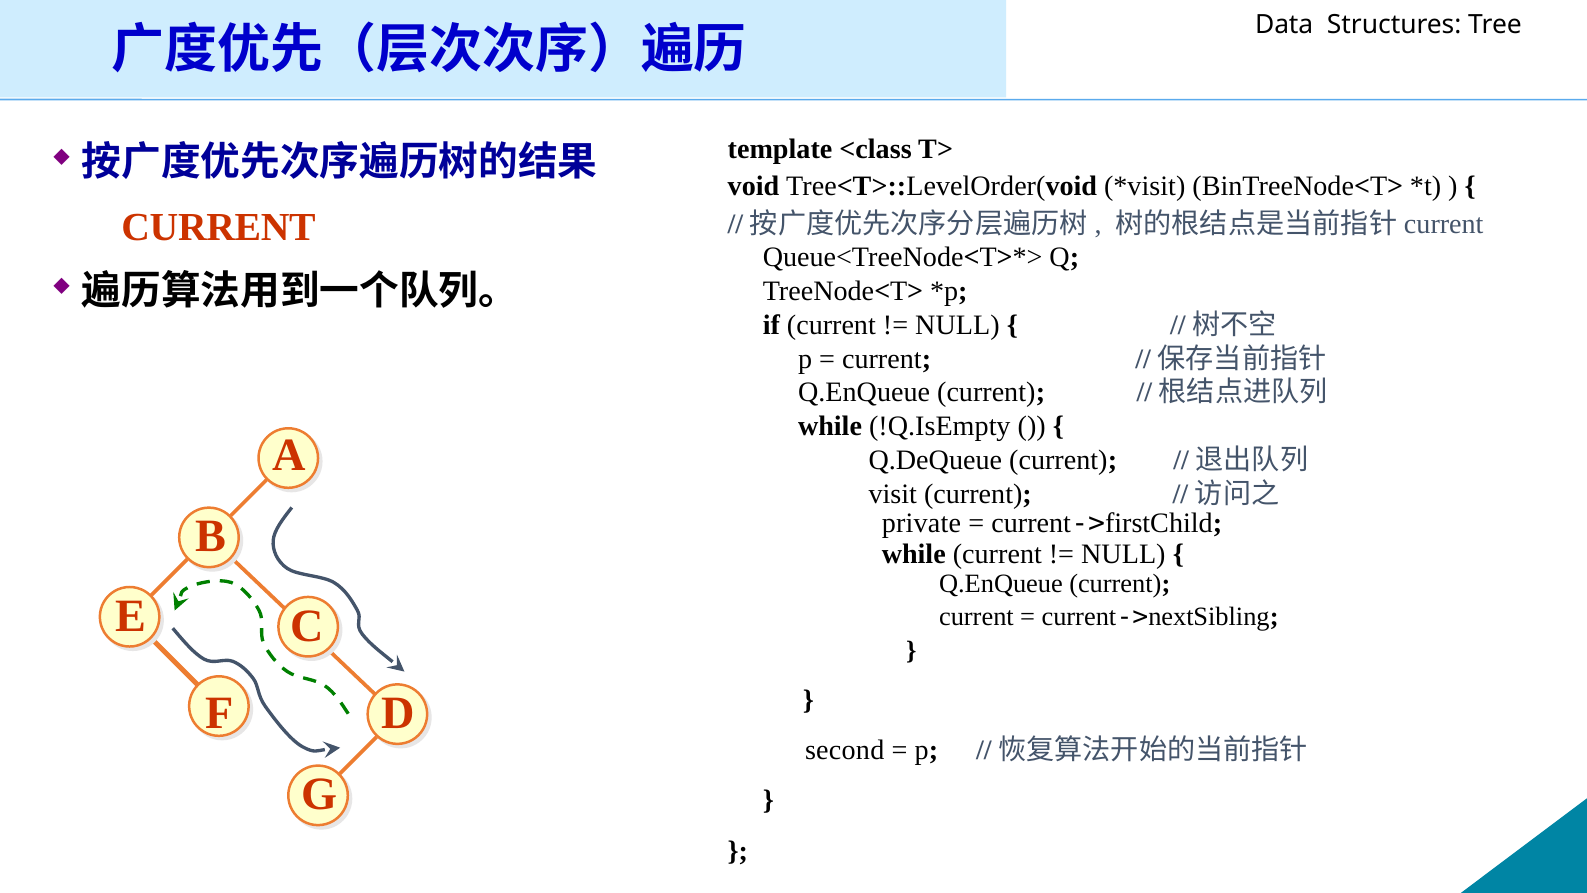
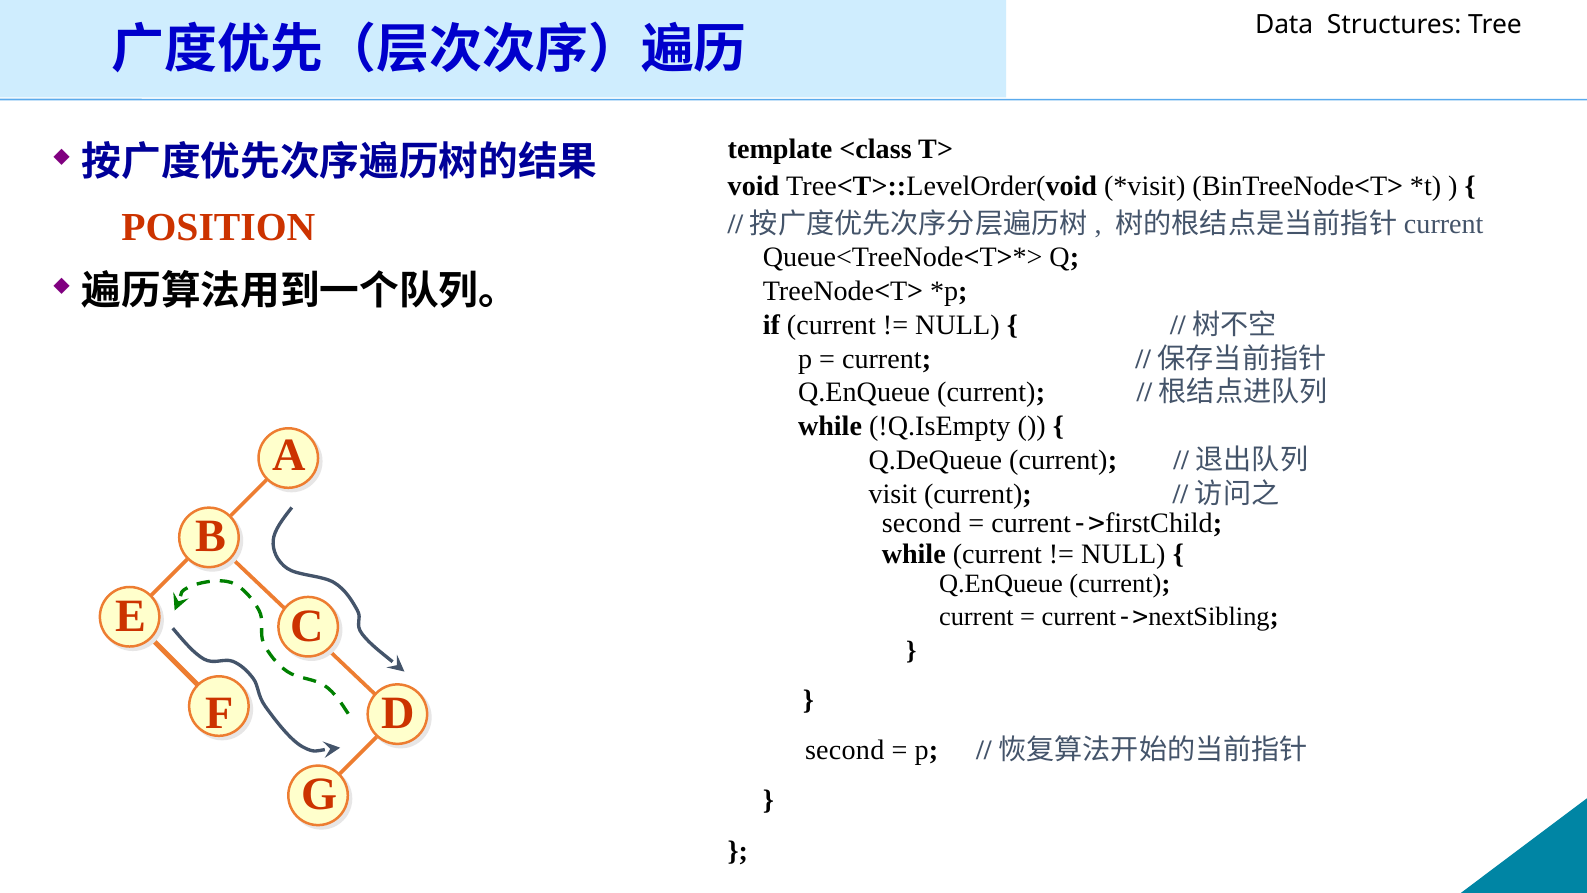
CURRENT at (219, 227): CURRENT -> POSITION
private at (921, 524): private -> second
